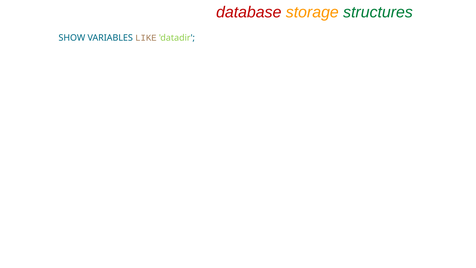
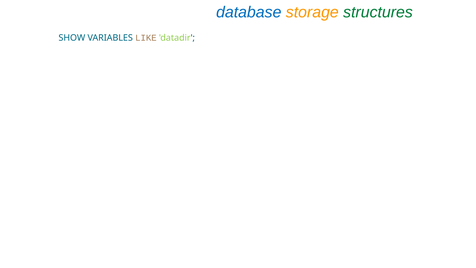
database colour: red -> blue
